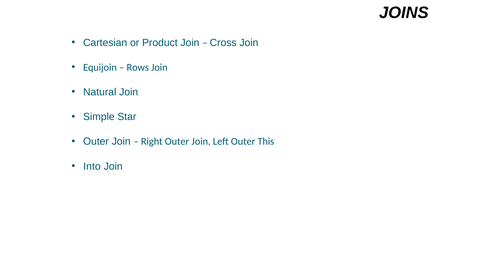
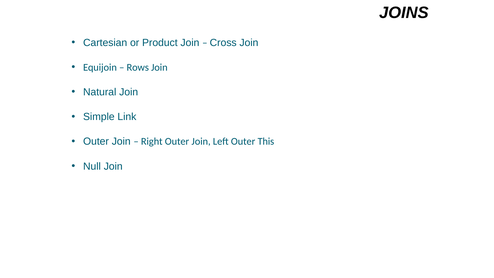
Star: Star -> Link
Into: Into -> Null
